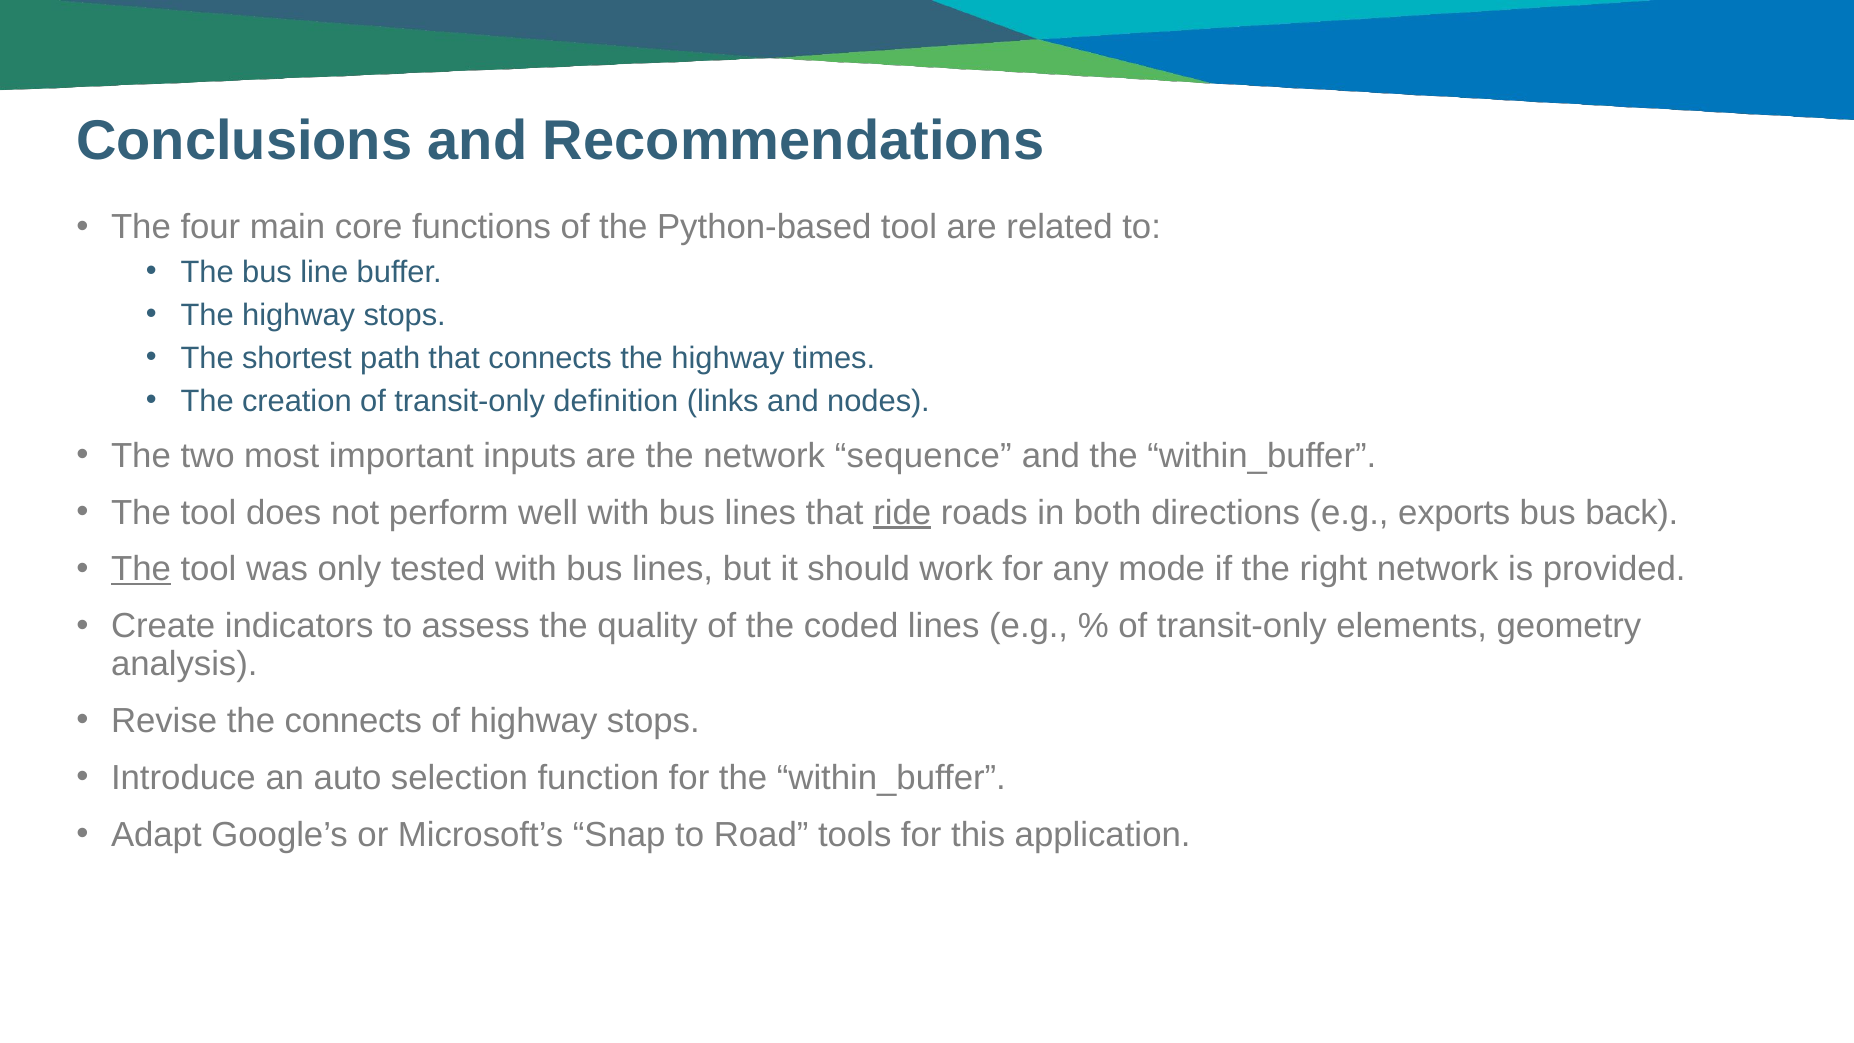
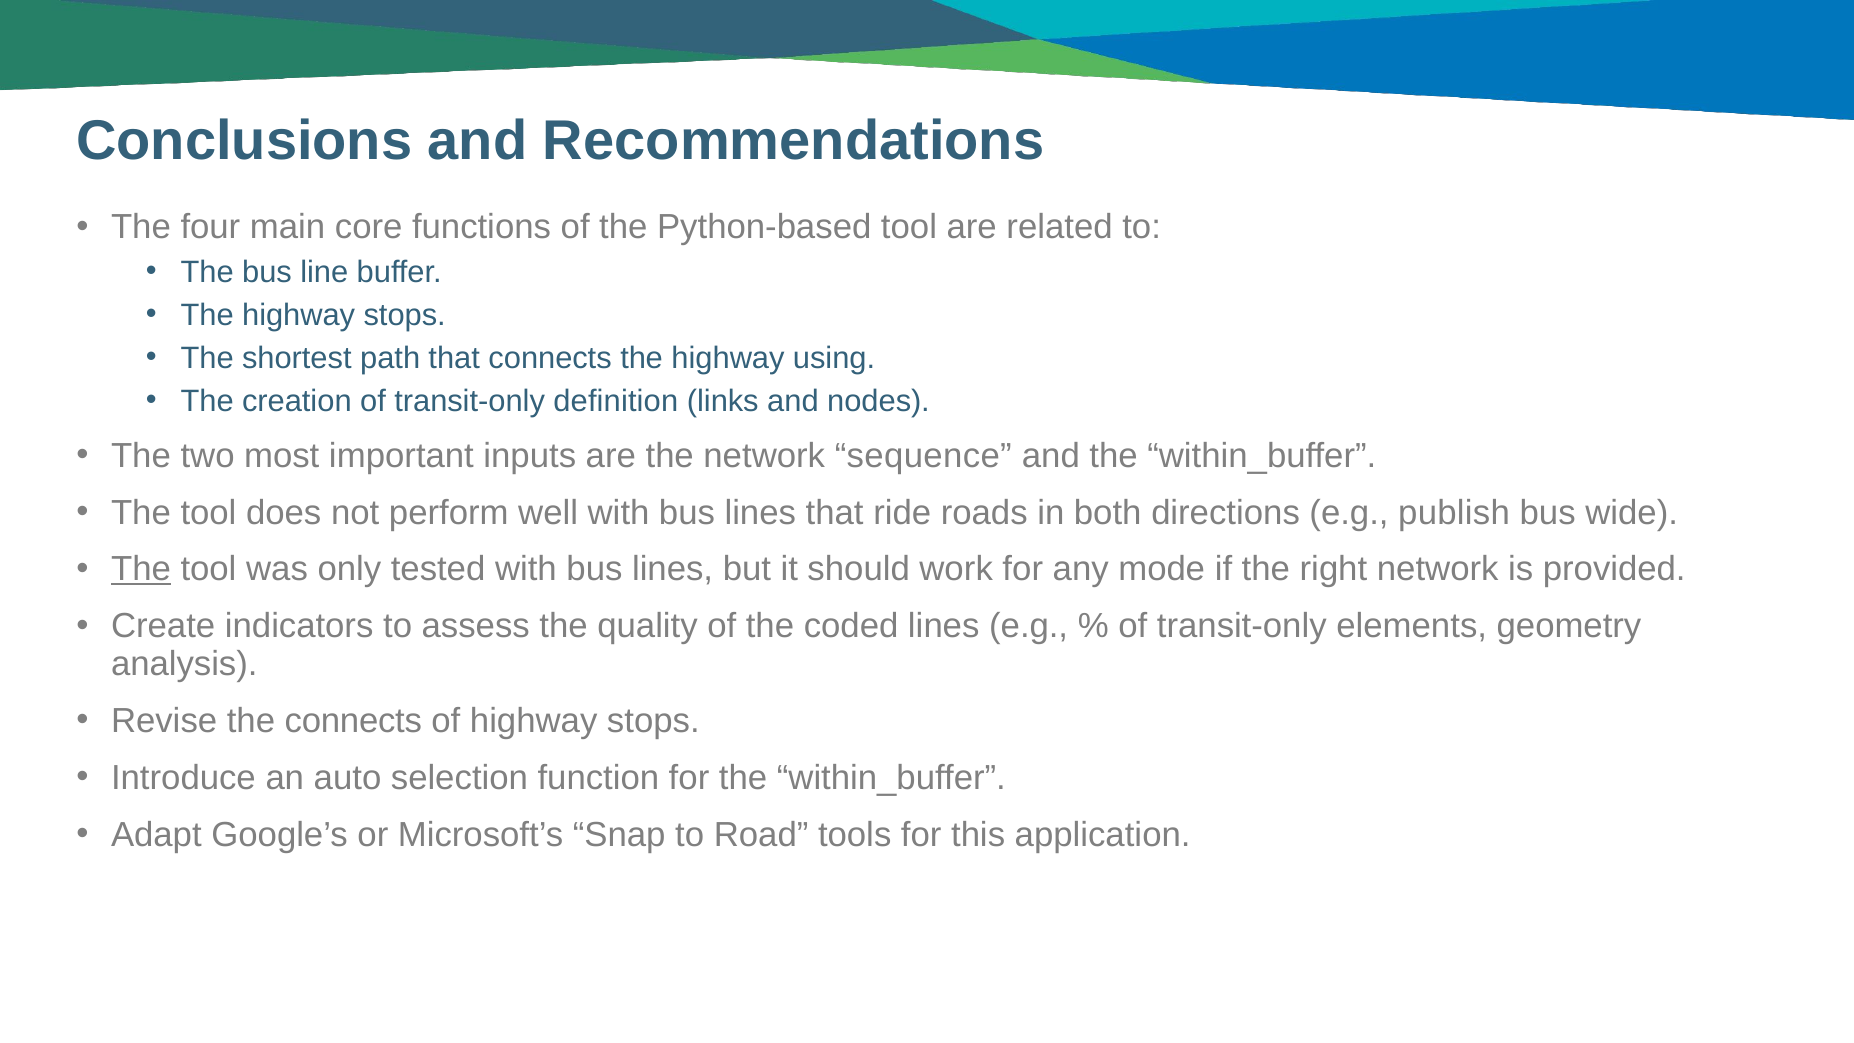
times: times -> using
ride underline: present -> none
exports: exports -> publish
back: back -> wide
